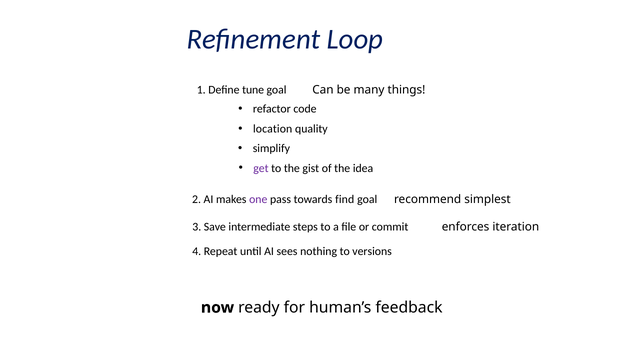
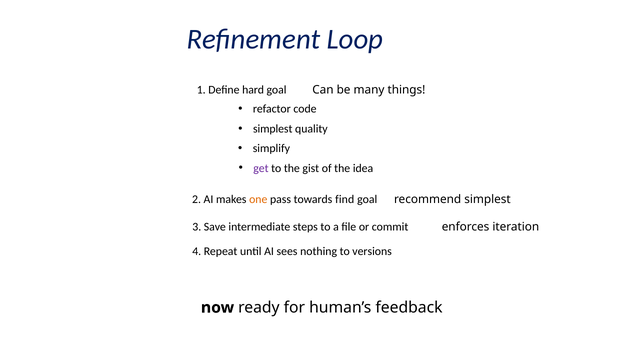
tune: tune -> hard
location at (273, 129): location -> simplest
one colour: purple -> orange
